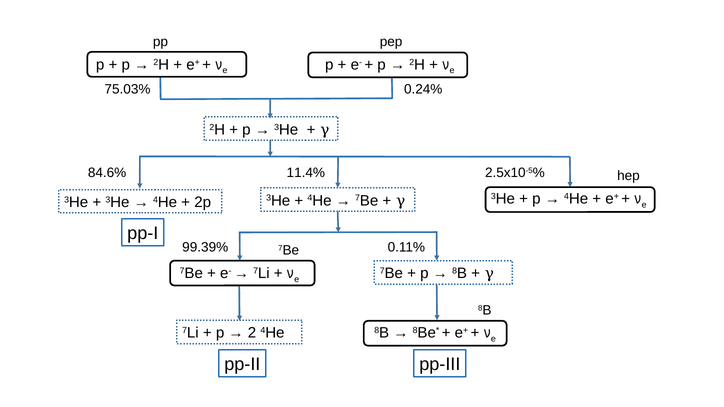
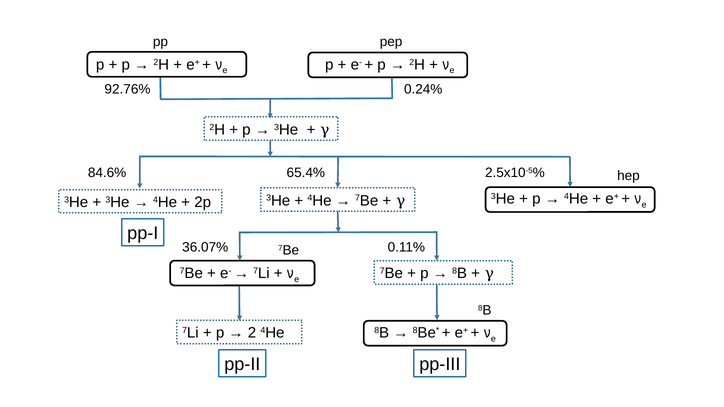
75.03%: 75.03% -> 92.76%
11.4%: 11.4% -> 65.4%
99.39%: 99.39% -> 36.07%
